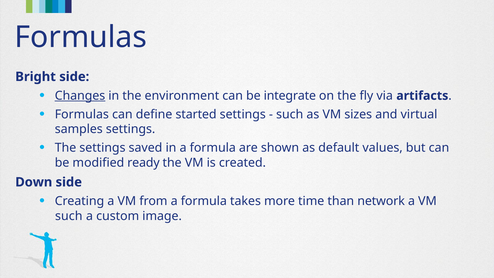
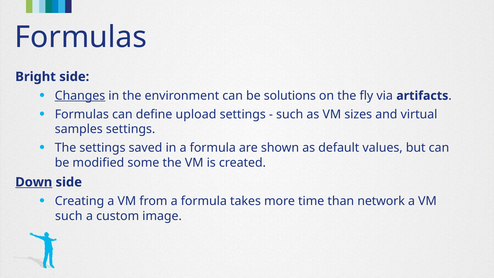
integrate: integrate -> solutions
started: started -> upload
ready: ready -> some
Down underline: none -> present
